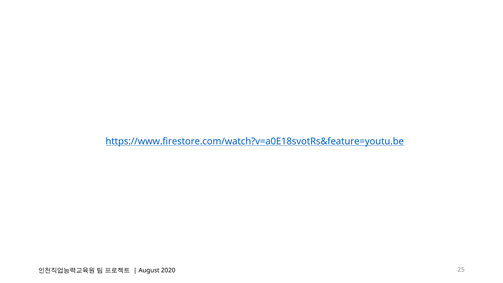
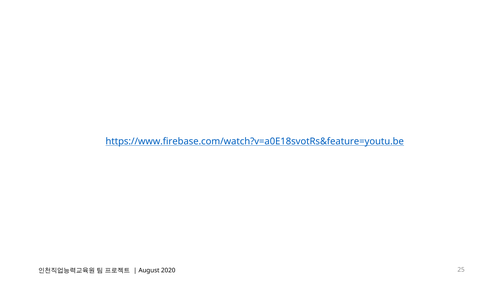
https://www.firestore.com/watch?v=a0E18svotRs&feature=youtu.be: https://www.firestore.com/watch?v=a0E18svotRs&feature=youtu.be -> https://www.firebase.com/watch?v=a0E18svotRs&feature=youtu.be
